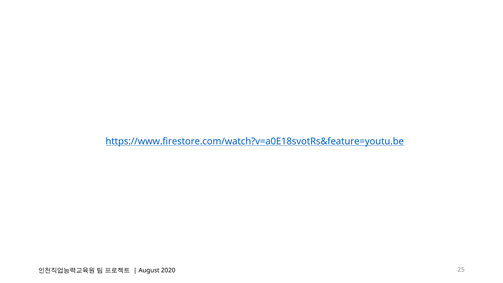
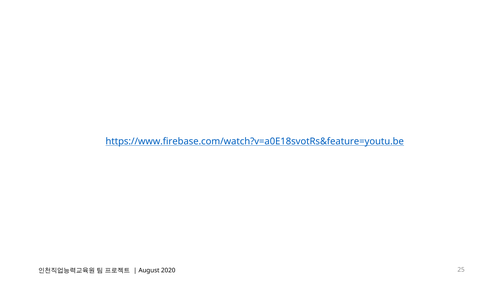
https://www.firestore.com/watch?v=a0E18svotRs&feature=youtu.be: https://www.firestore.com/watch?v=a0E18svotRs&feature=youtu.be -> https://www.firebase.com/watch?v=a0E18svotRs&feature=youtu.be
